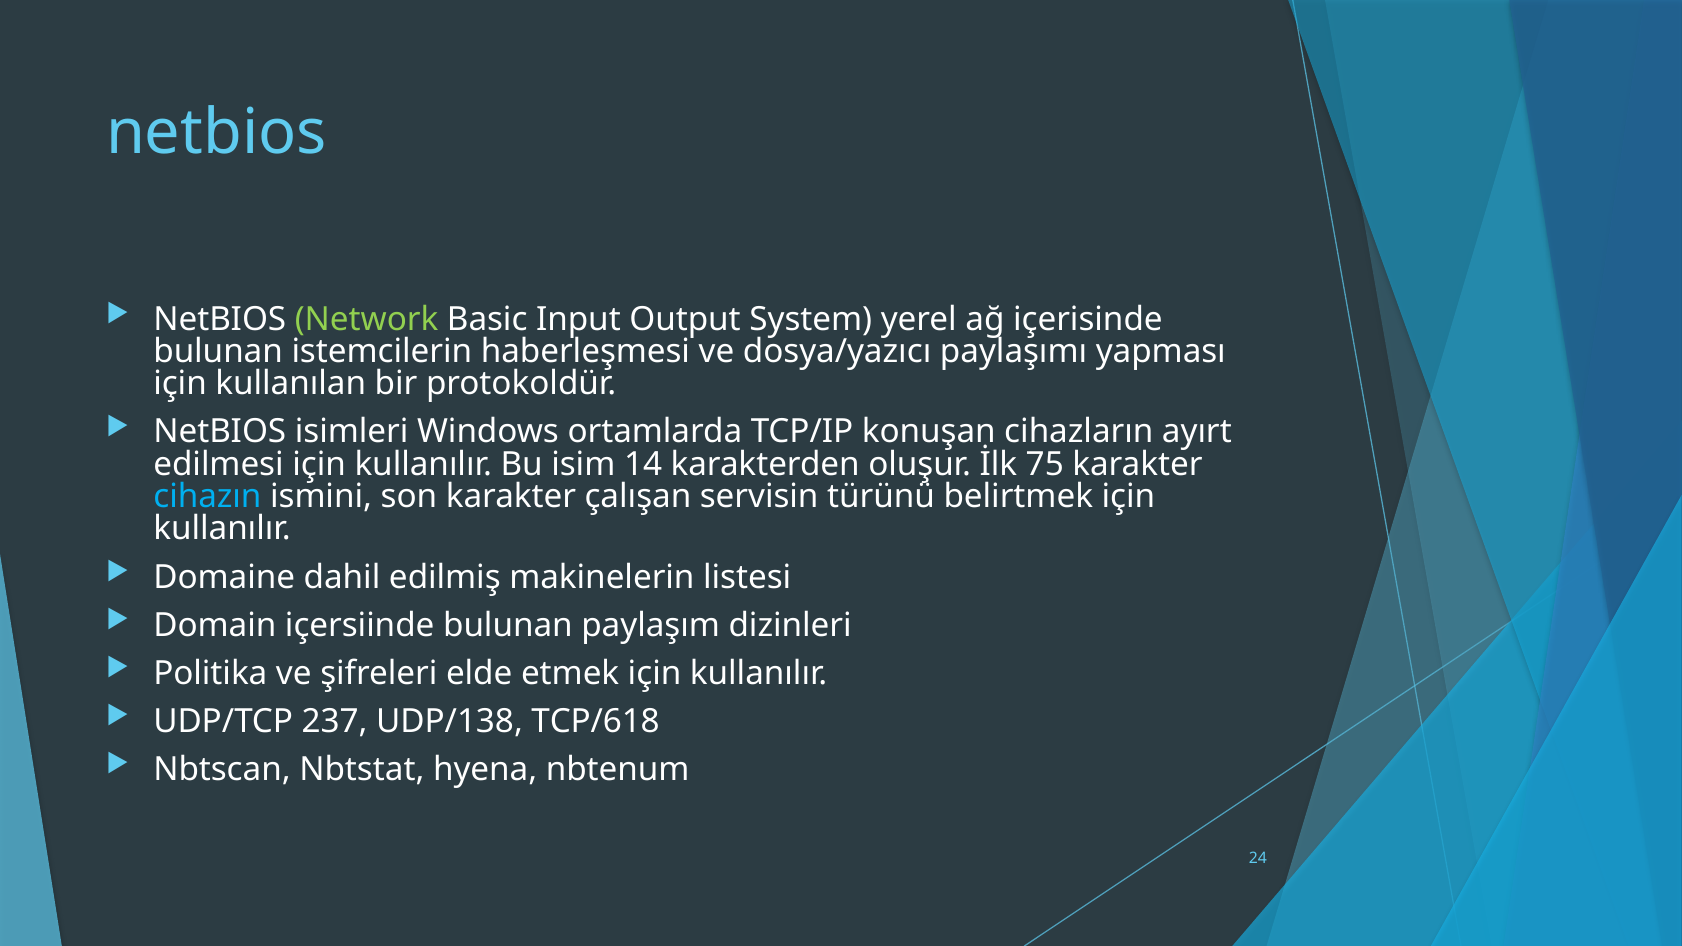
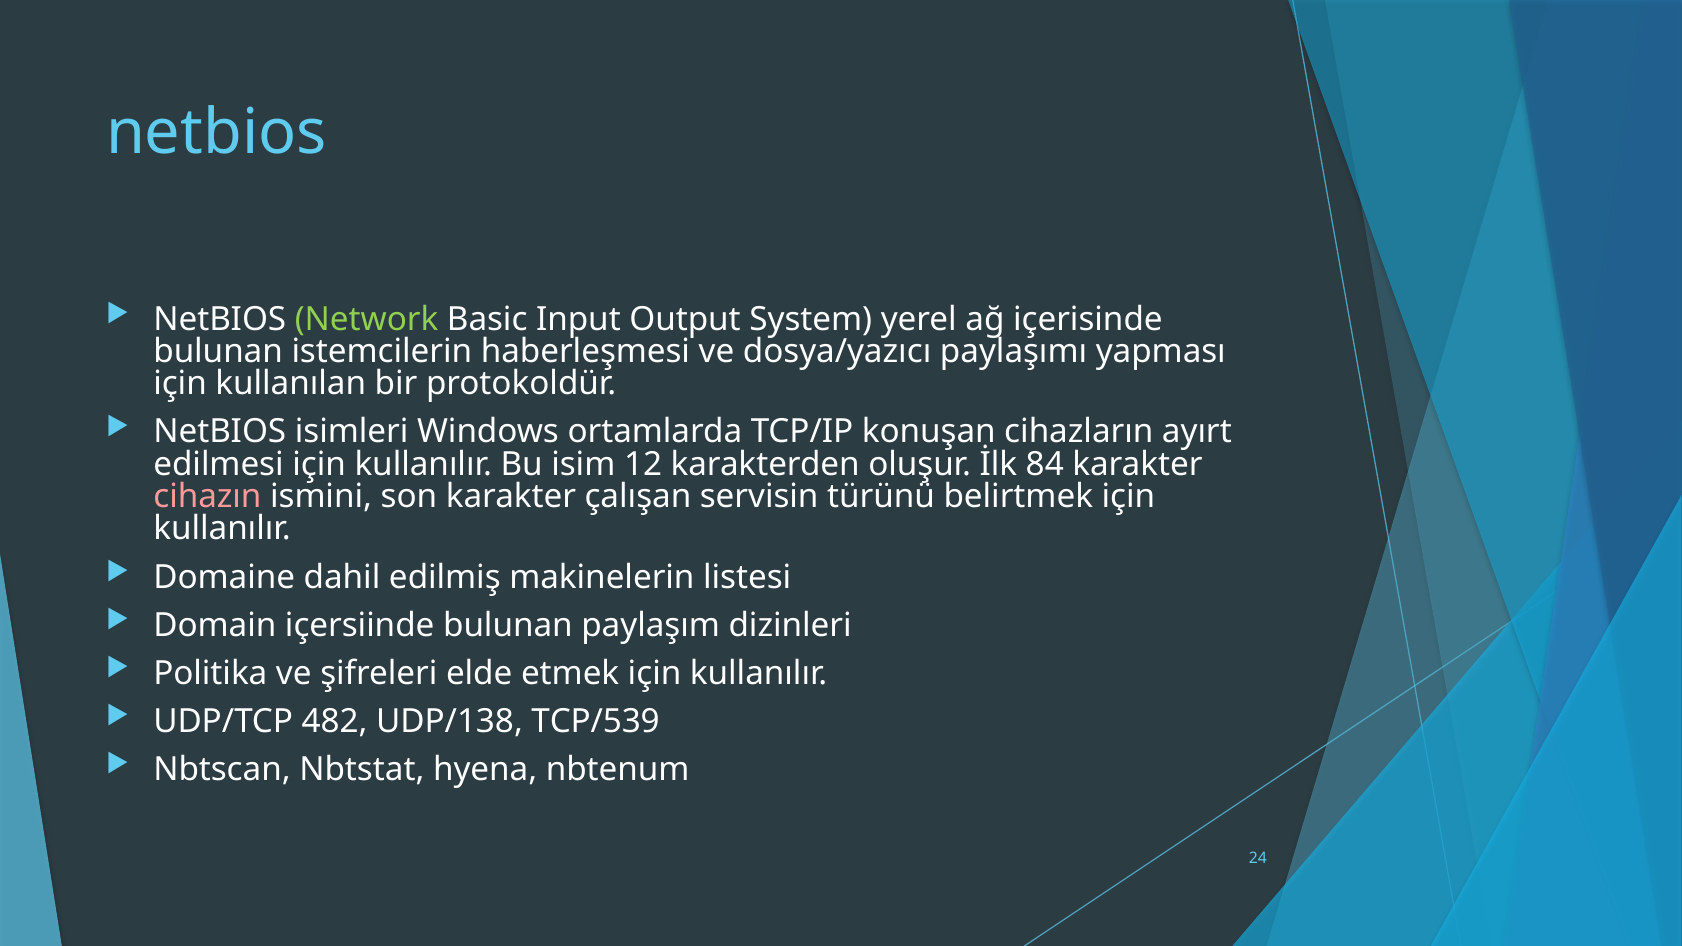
14: 14 -> 12
75: 75 -> 84
cihazın colour: light blue -> pink
237: 237 -> 482
TCP/618: TCP/618 -> TCP/539
